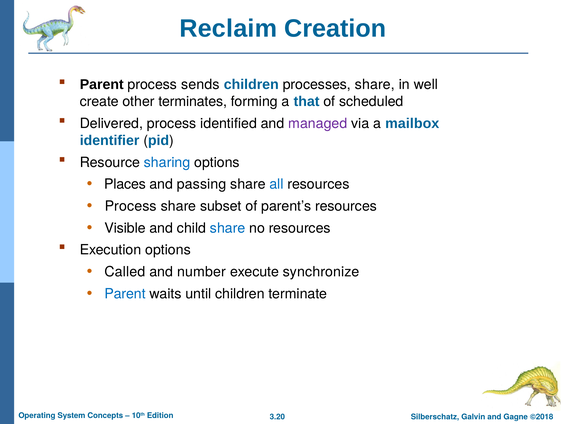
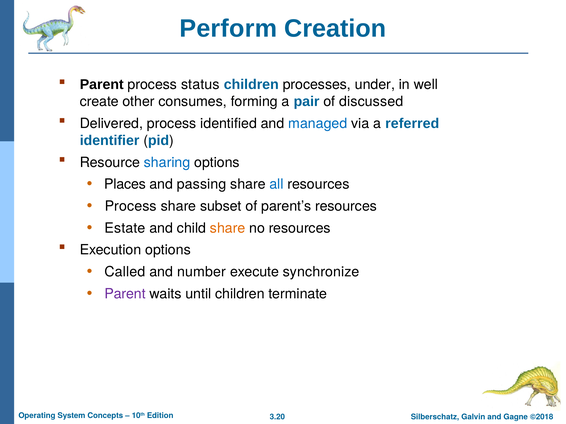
Reclaim: Reclaim -> Perform
sends: sends -> status
processes share: share -> under
terminates: terminates -> consumes
that: that -> pair
scheduled: scheduled -> discussed
managed colour: purple -> blue
mailbox: mailbox -> referred
Visible: Visible -> Estate
share at (228, 228) colour: blue -> orange
Parent at (125, 294) colour: blue -> purple
